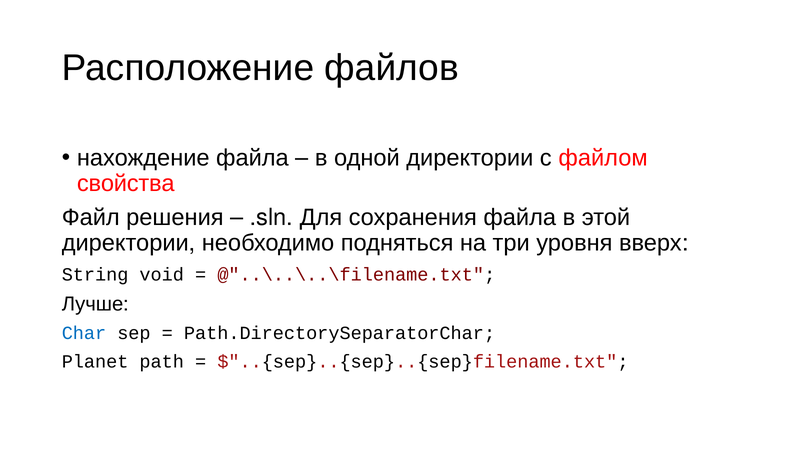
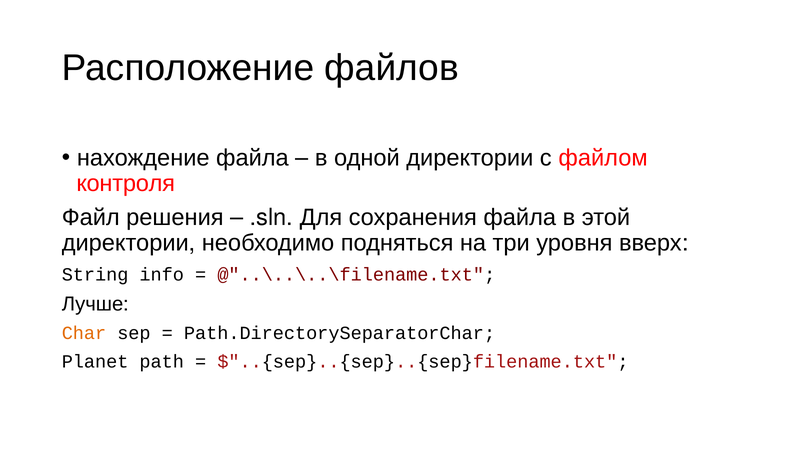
свойства: свойства -> контроля
void: void -> info
Char colour: blue -> orange
